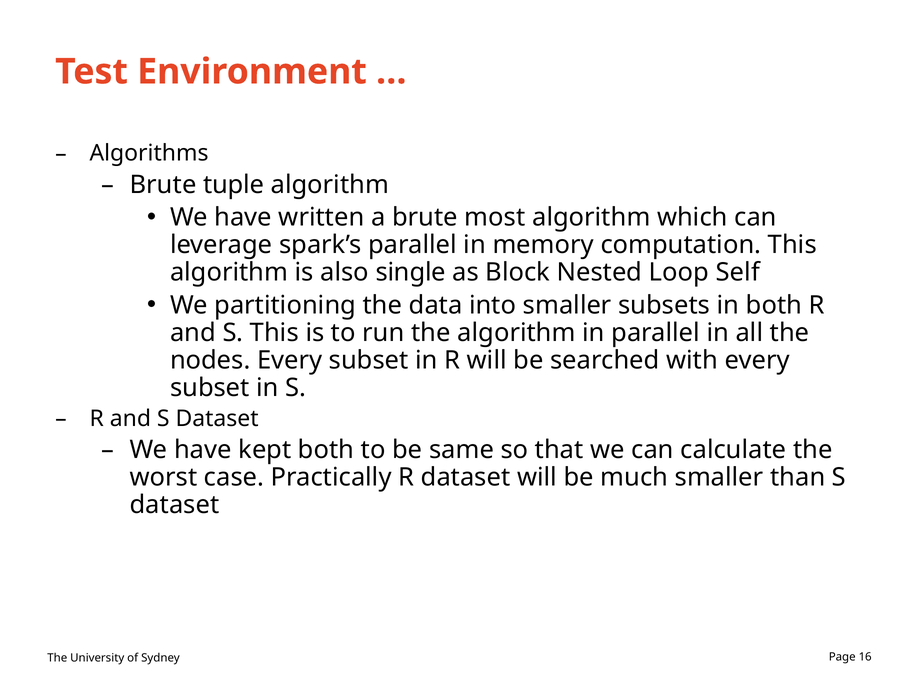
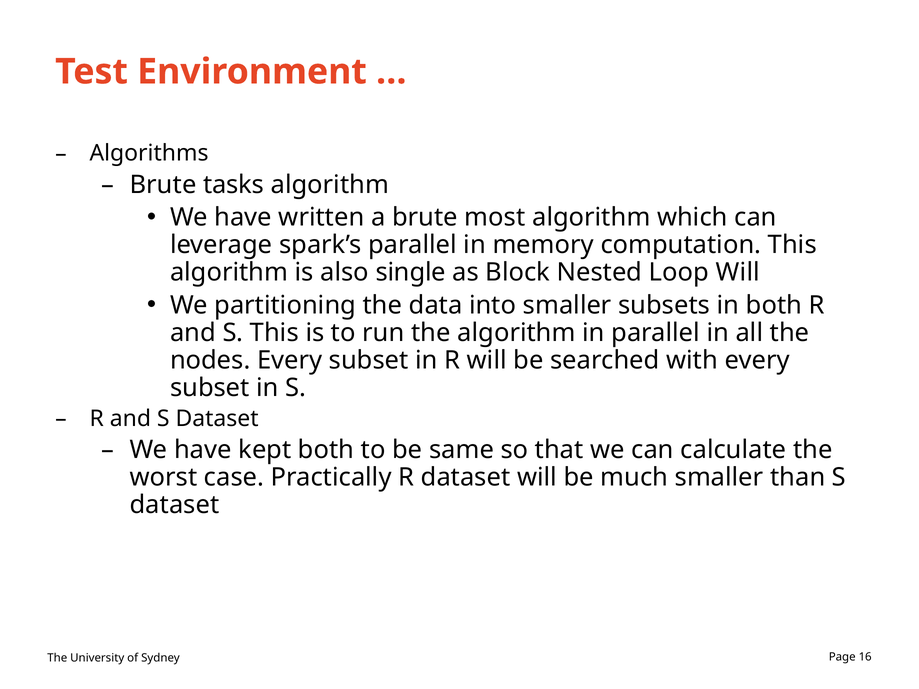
tuple: tuple -> tasks
Loop Self: Self -> Will
